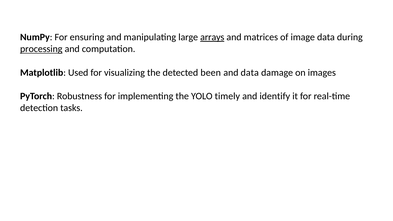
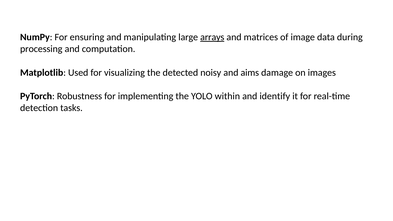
processing underline: present -> none
been: been -> noisy
and data: data -> aims
timely: timely -> within
